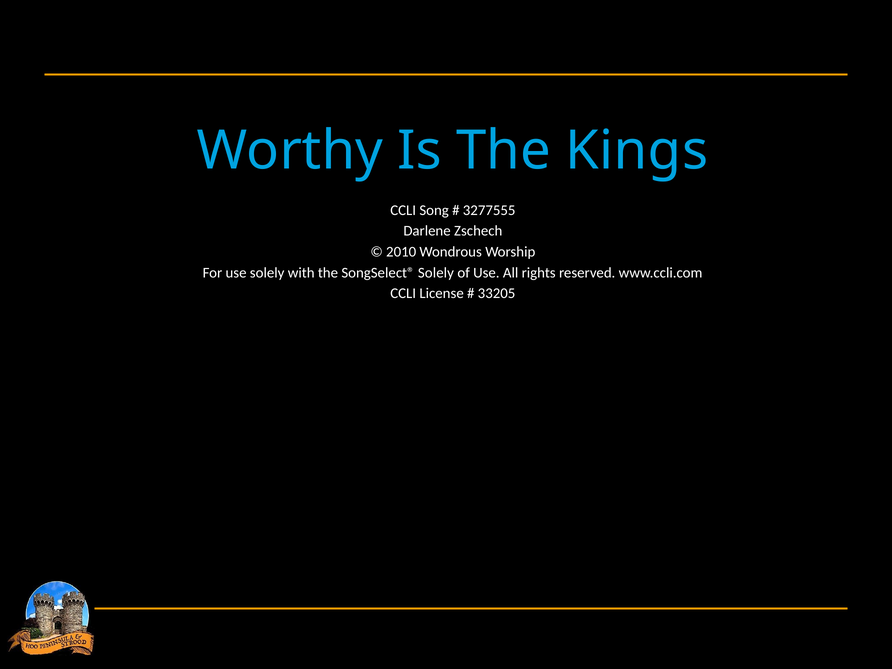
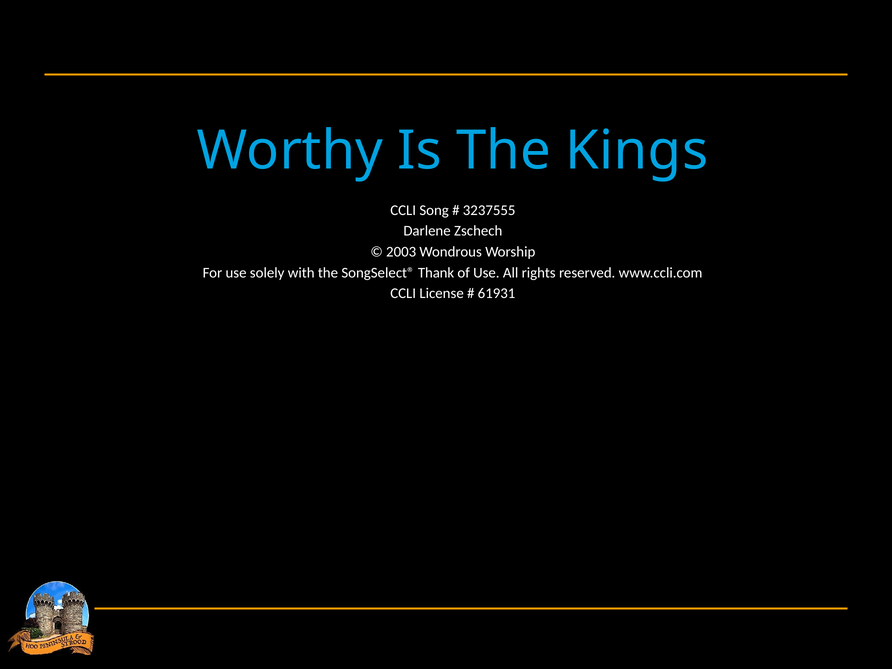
3277555: 3277555 -> 3237555
2010: 2010 -> 2003
SongSelect® Solely: Solely -> Thank
33205: 33205 -> 61931
